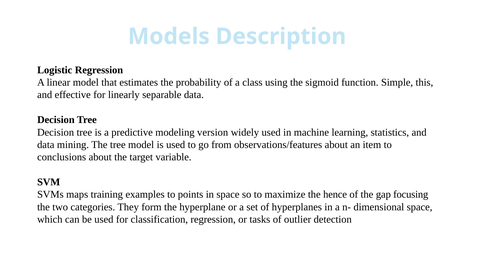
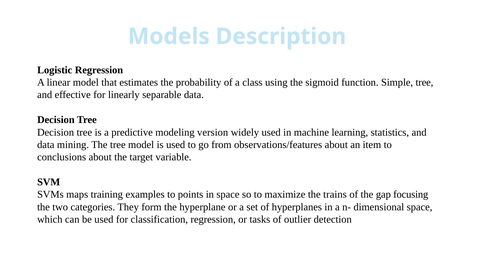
Simple this: this -> tree
hence: hence -> trains
